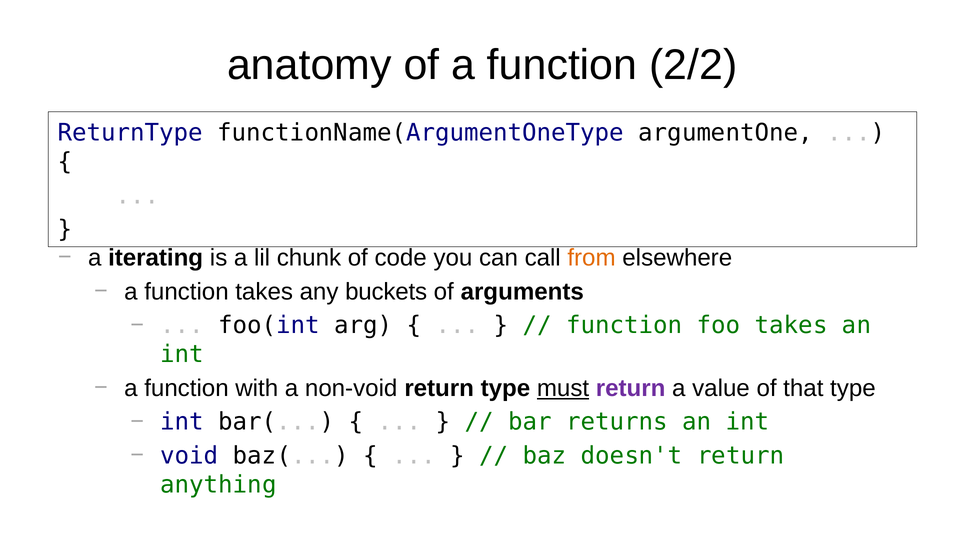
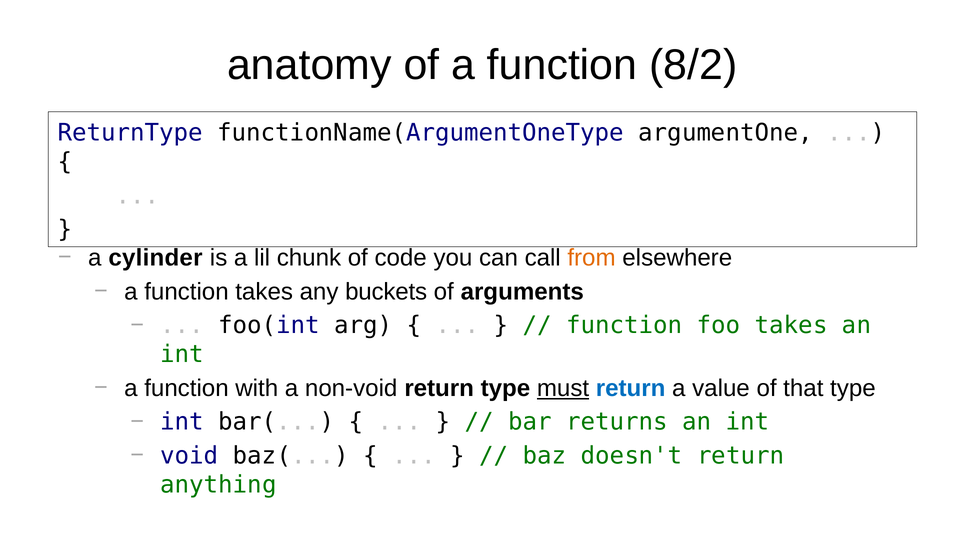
2/2: 2/2 -> 8/2
iterating: iterating -> cylinder
return at (631, 388) colour: purple -> blue
